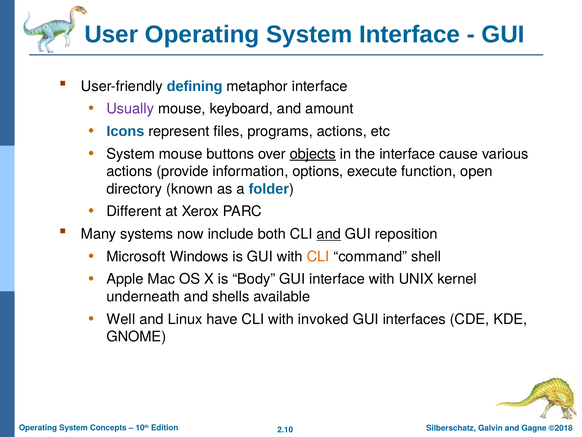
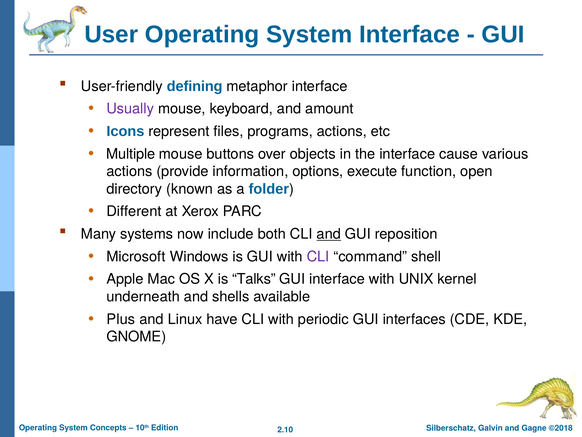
System at (131, 154): System -> Multiple
objects underline: present -> none
CLI at (318, 256) colour: orange -> purple
Body: Body -> Talks
Well: Well -> Plus
invoked: invoked -> periodic
